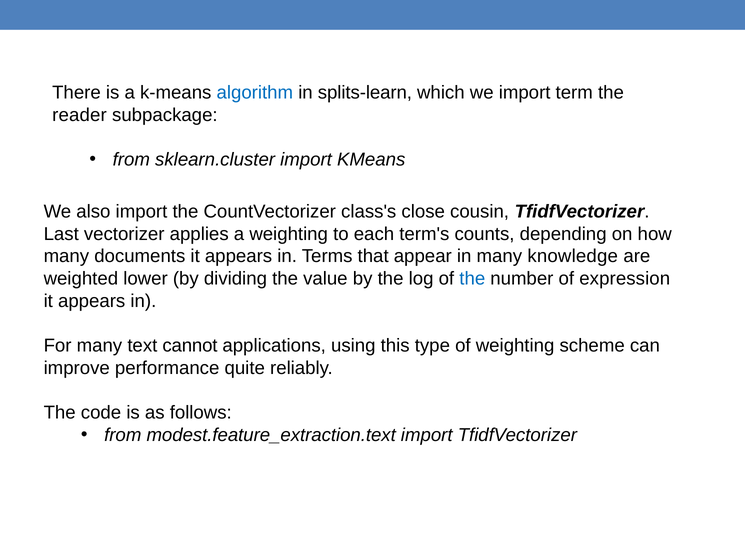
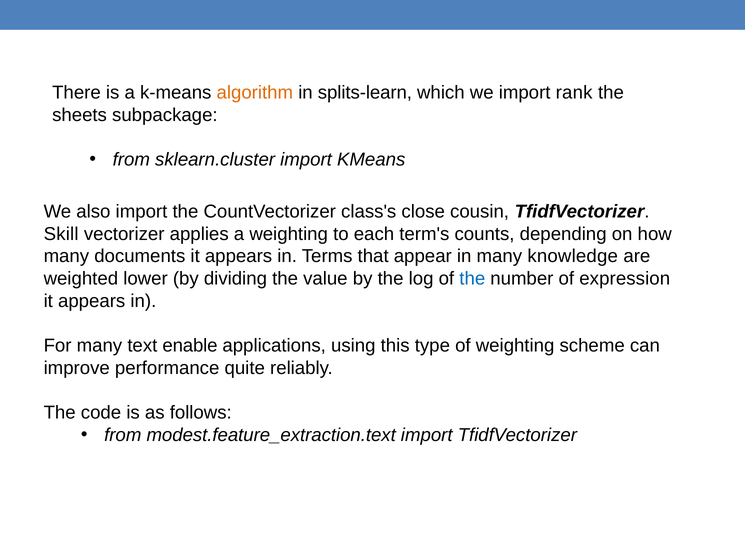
algorithm colour: blue -> orange
term: term -> rank
reader: reader -> sheets
Last: Last -> Skill
cannot: cannot -> enable
